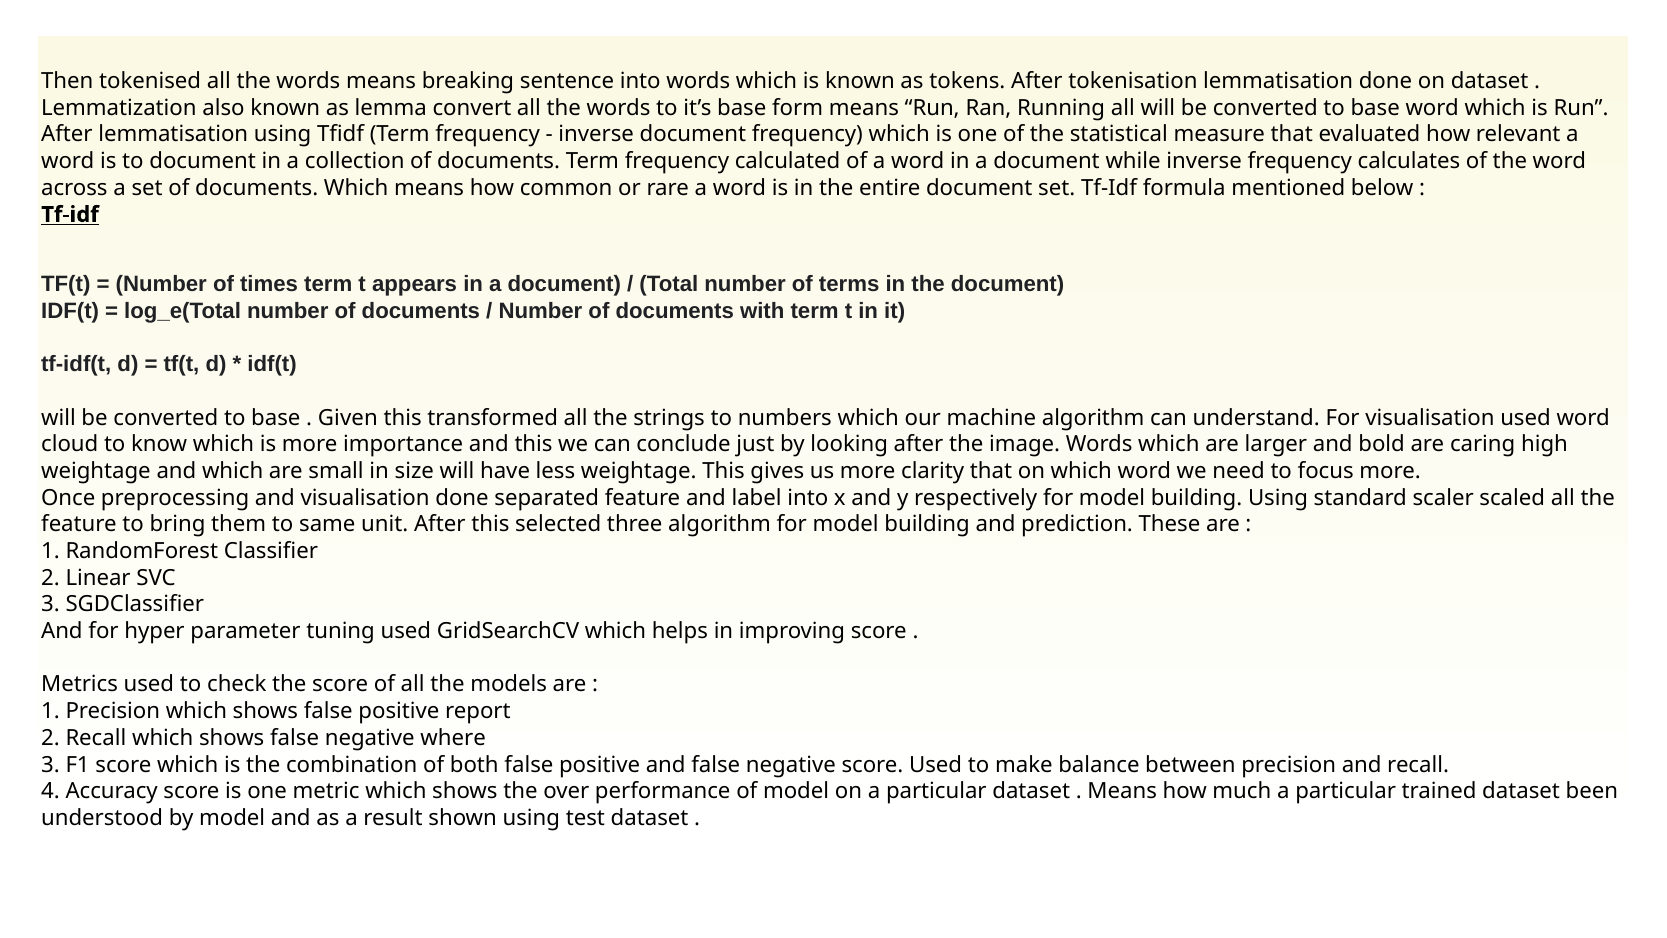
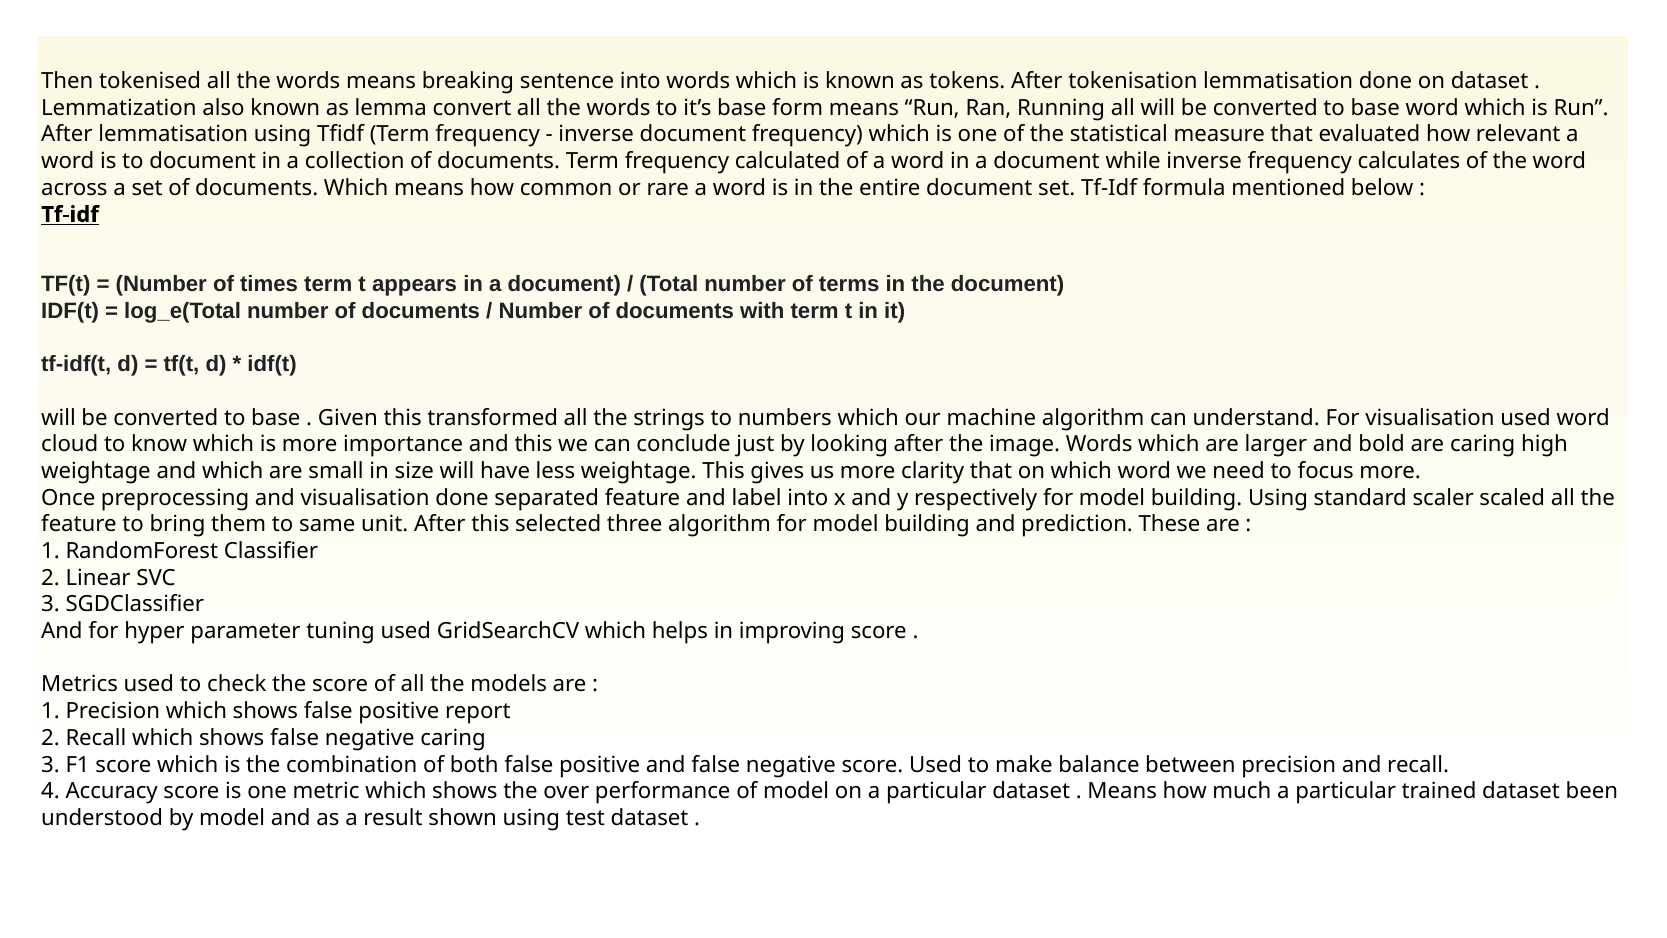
negative where: where -> caring
